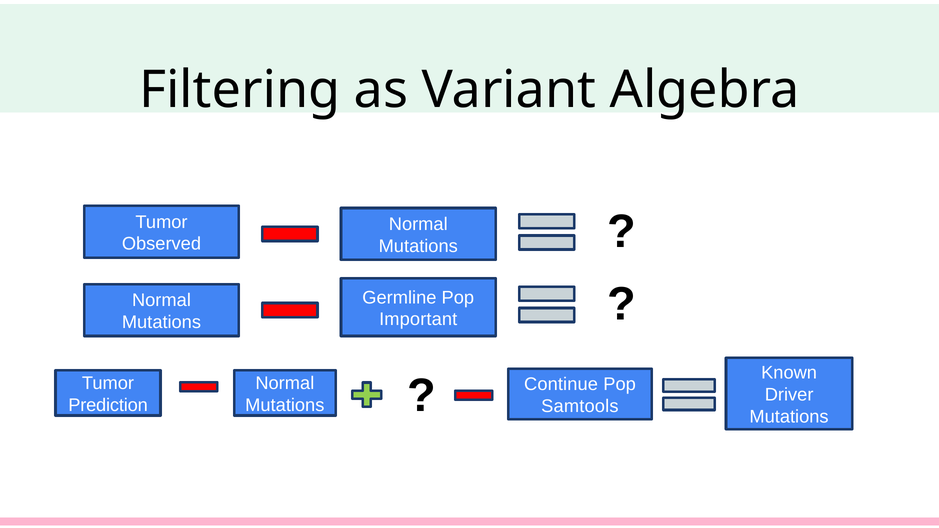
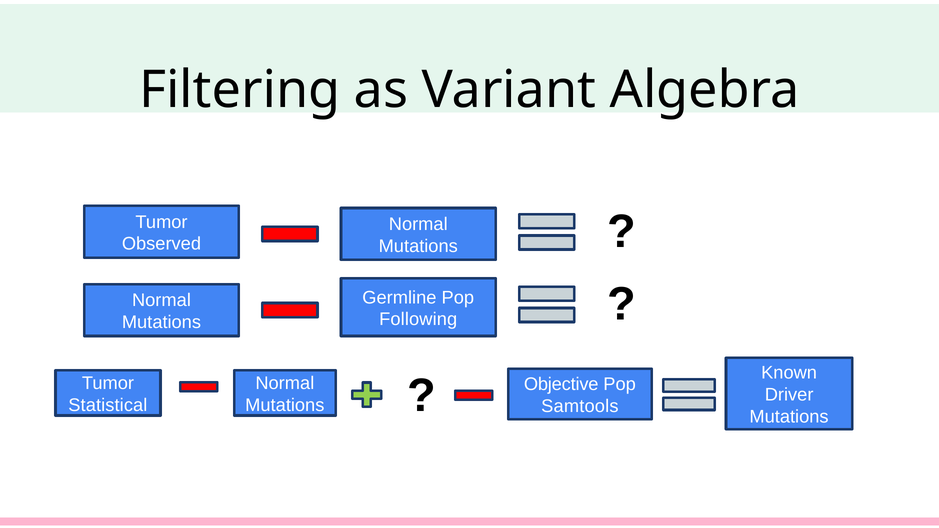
Important: Important -> Following
Continue: Continue -> Objective
Prediction: Prediction -> Statistical
